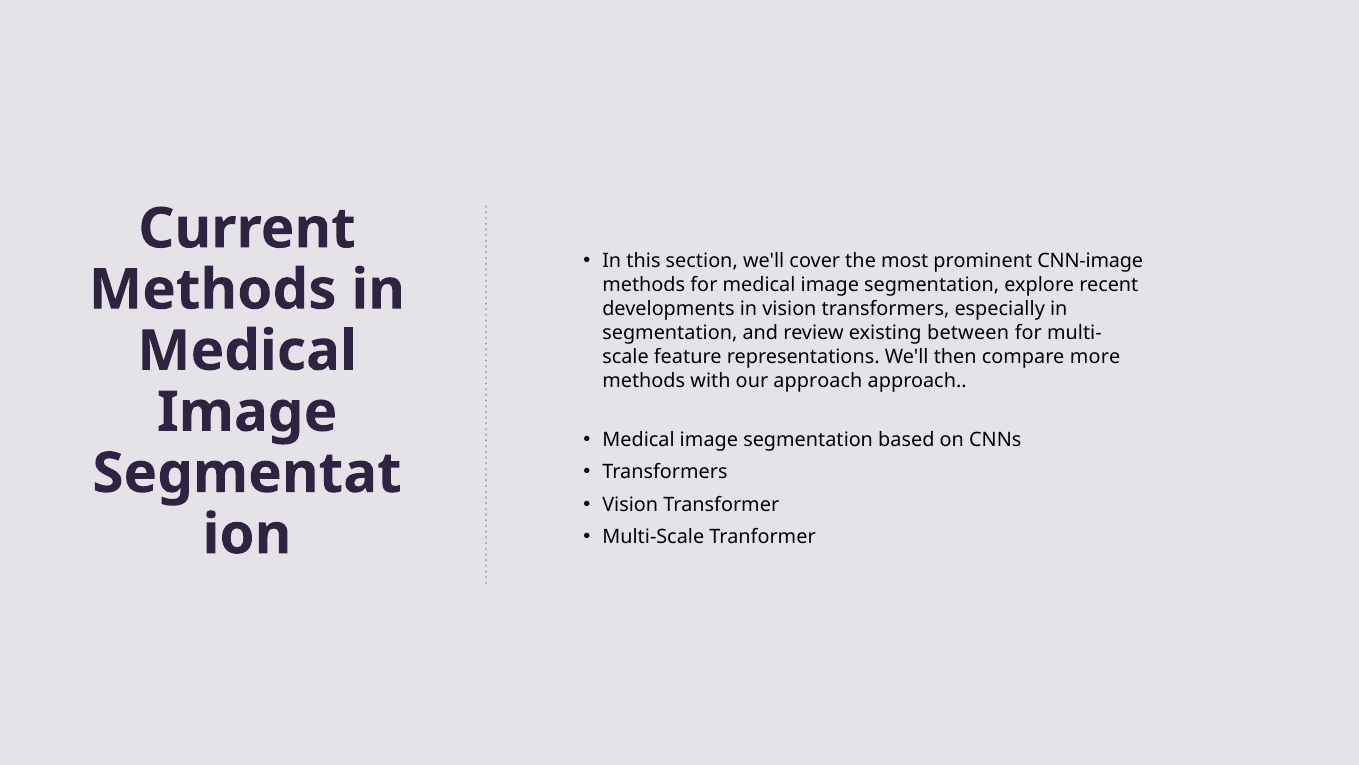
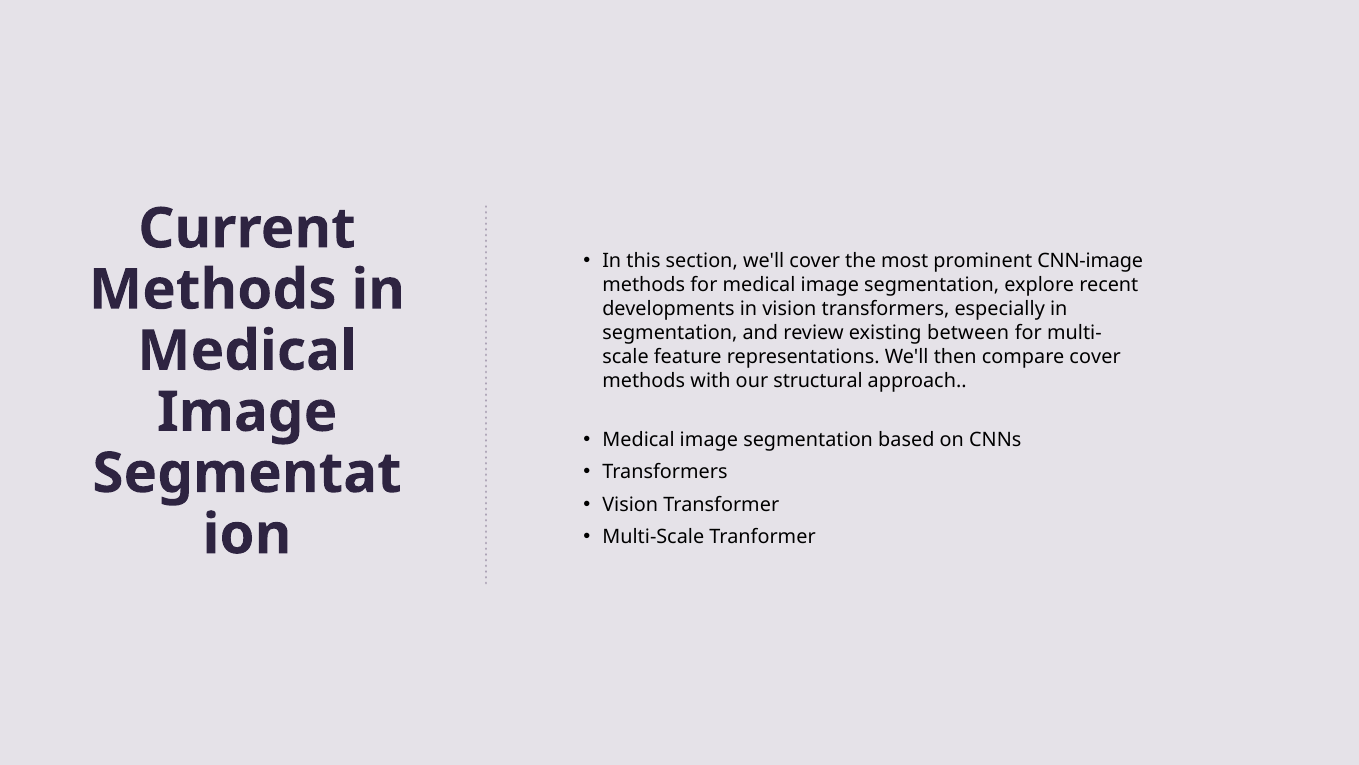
compare more: more -> cover
our approach: approach -> structural
